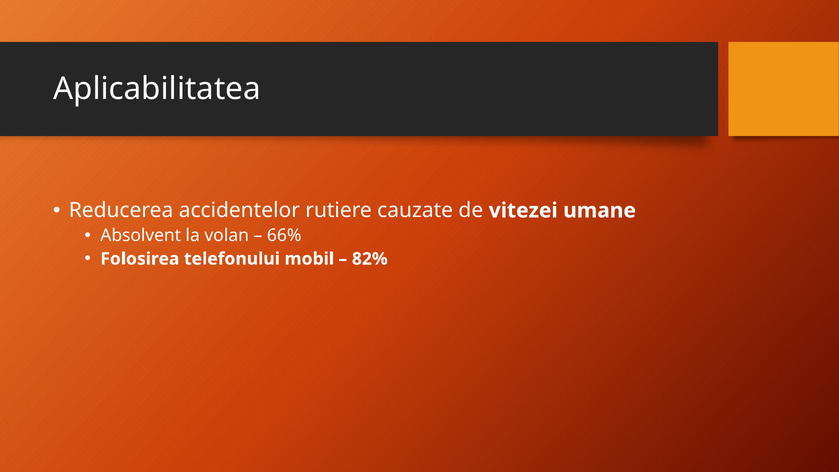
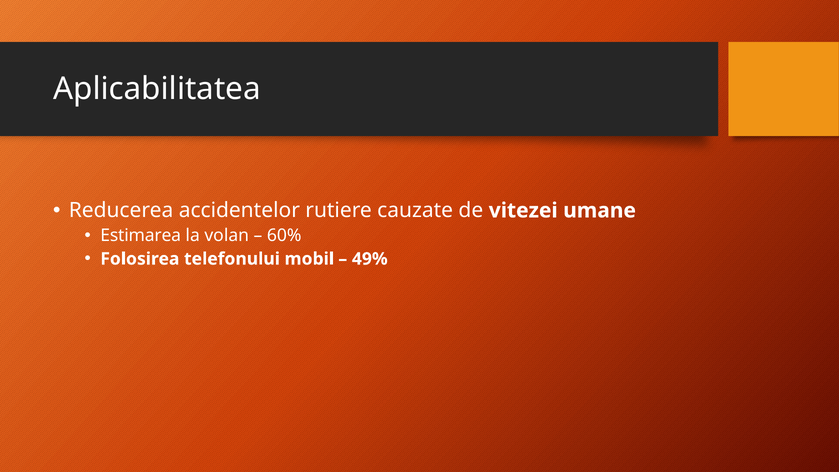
Absolvent: Absolvent -> Estimarea
66%: 66% -> 60%
82%: 82% -> 49%
